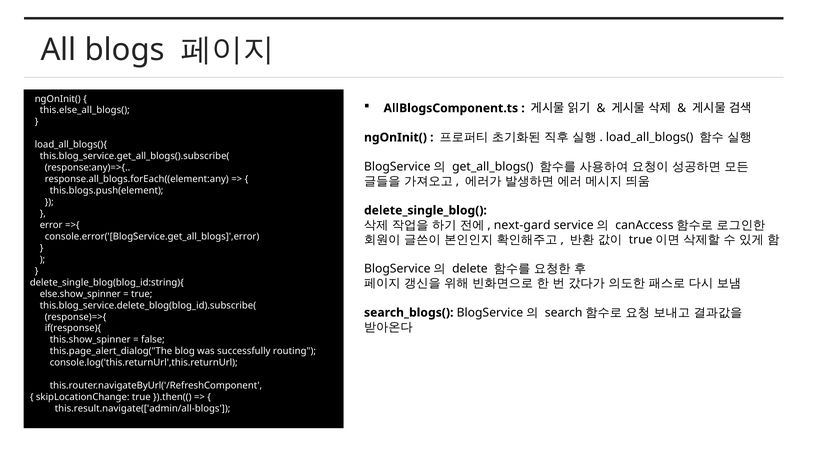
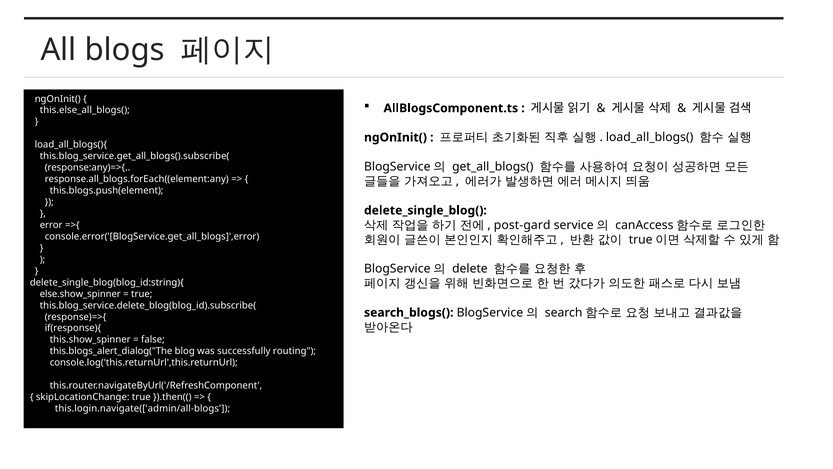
next-gard: next-gard -> post-gard
this.page_alert_dialog("The: this.page_alert_dialog("The -> this.blogs_alert_dialog("The
this.result.navigate(['admin/all-blogs: this.result.navigate(['admin/all-blogs -> this.login.navigate(['admin/all-blogs
